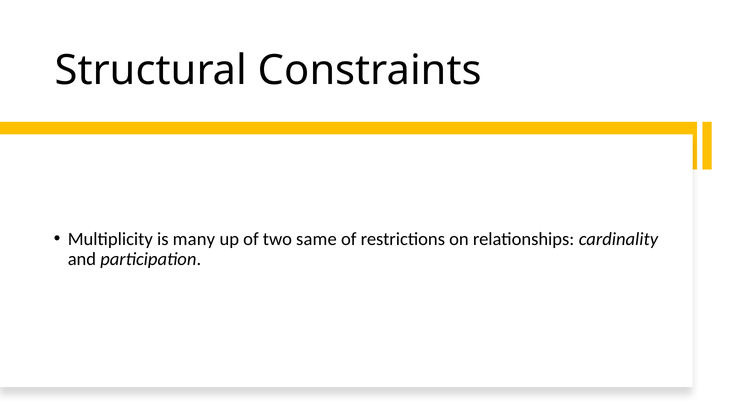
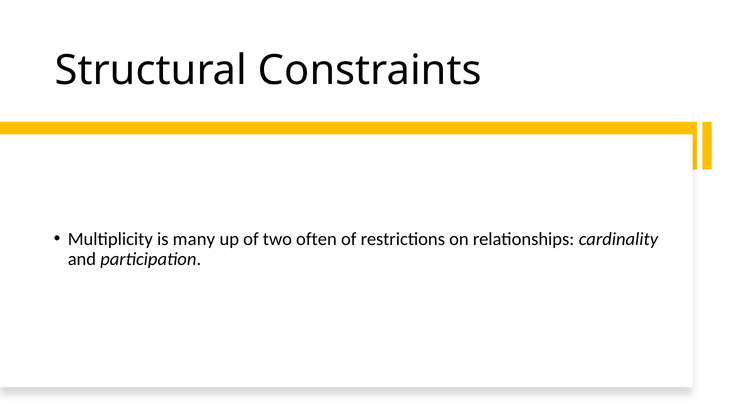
same: same -> often
